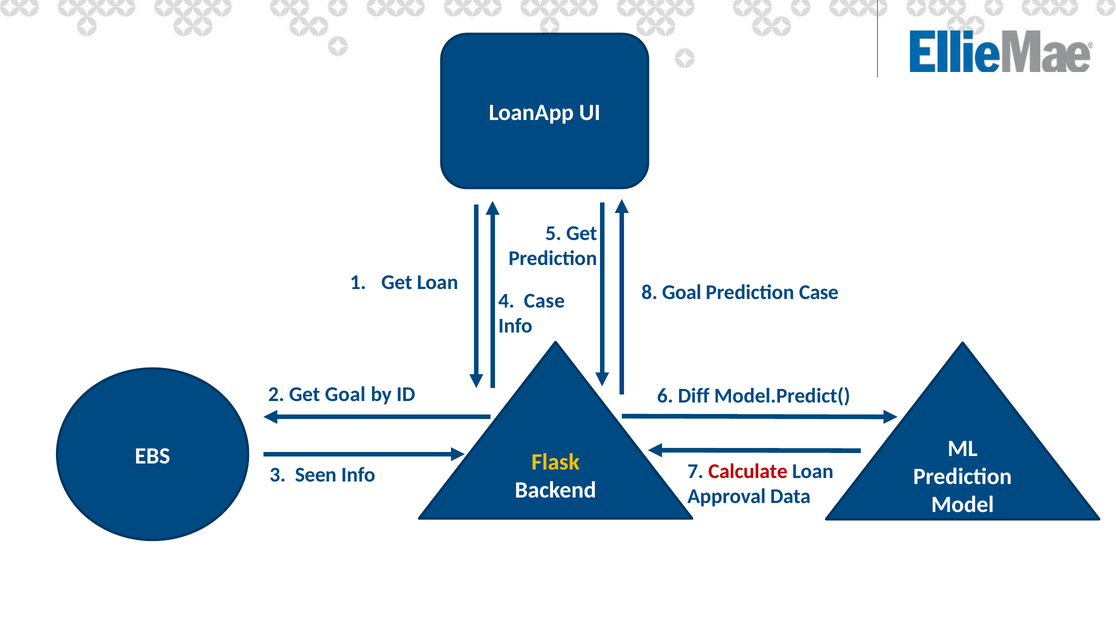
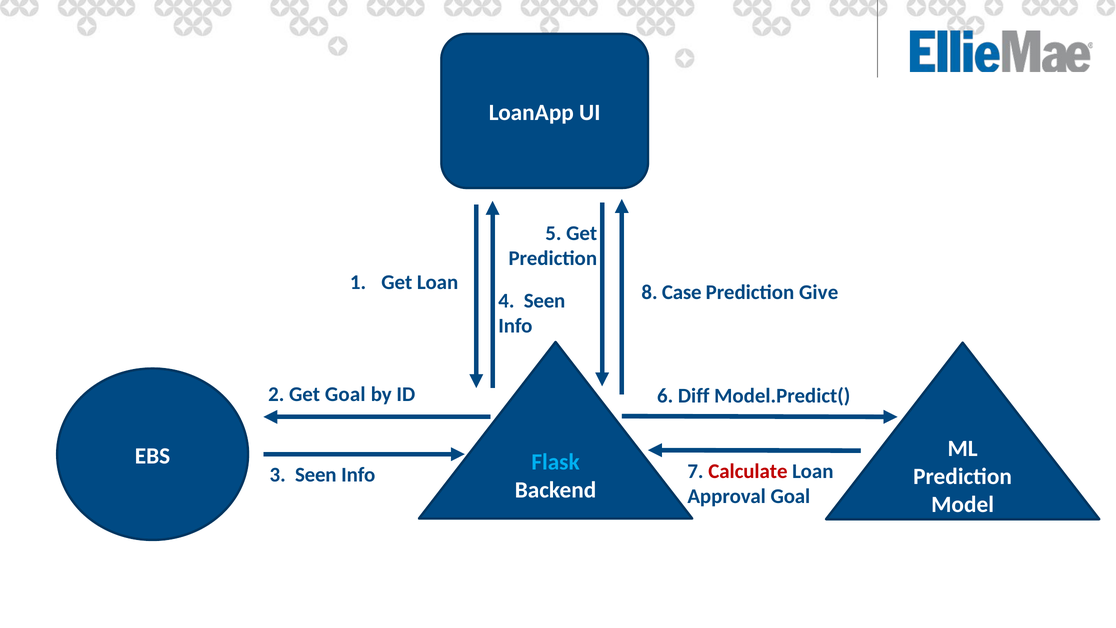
8 Goal: Goal -> Case
Prediction Case: Case -> Give
4 Case: Case -> Seen
Flask colour: yellow -> light blue
Approval Data: Data -> Goal
